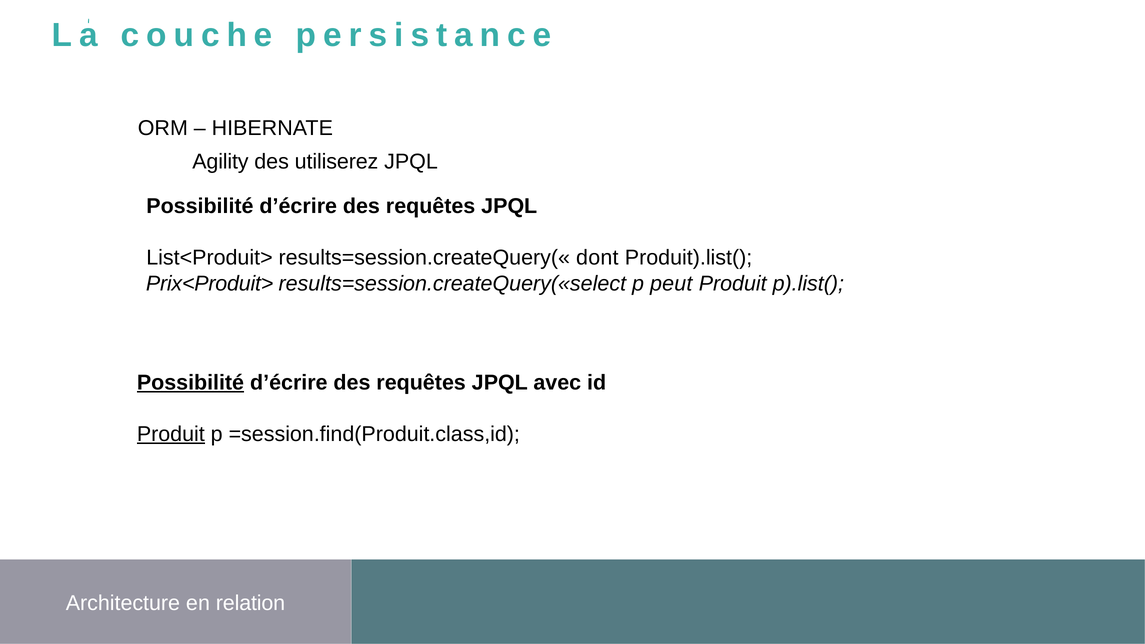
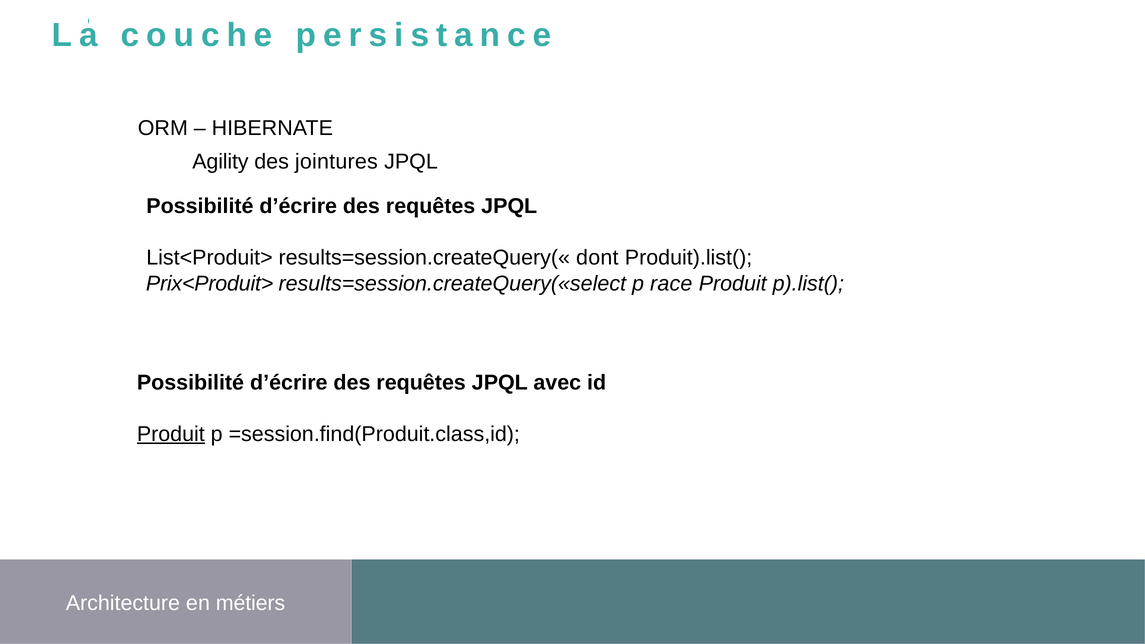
utiliserez: utiliserez -> jointures
peut: peut -> race
Possibilité at (190, 383) underline: present -> none
relation: relation -> métiers
